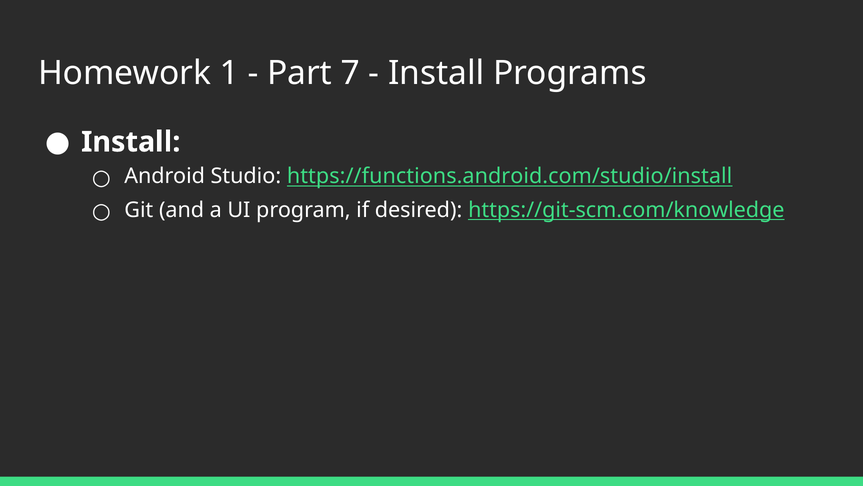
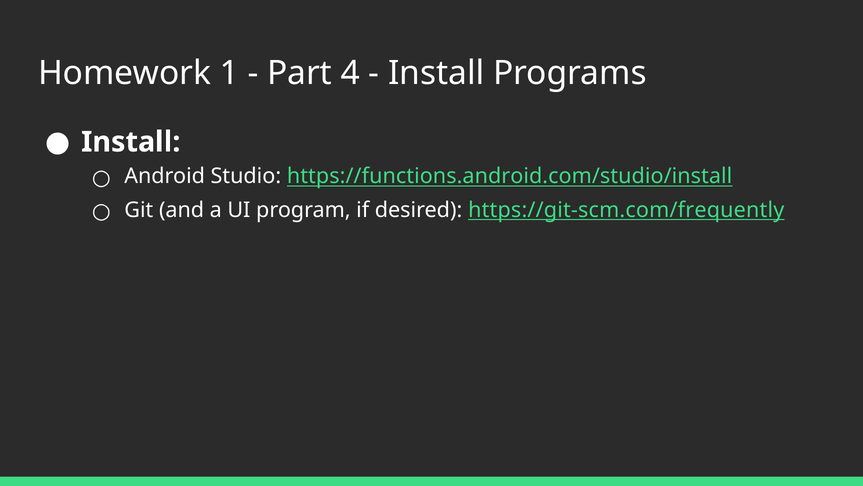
7: 7 -> 4
https://git-scm.com/knowledge: https://git-scm.com/knowledge -> https://git-scm.com/frequently
